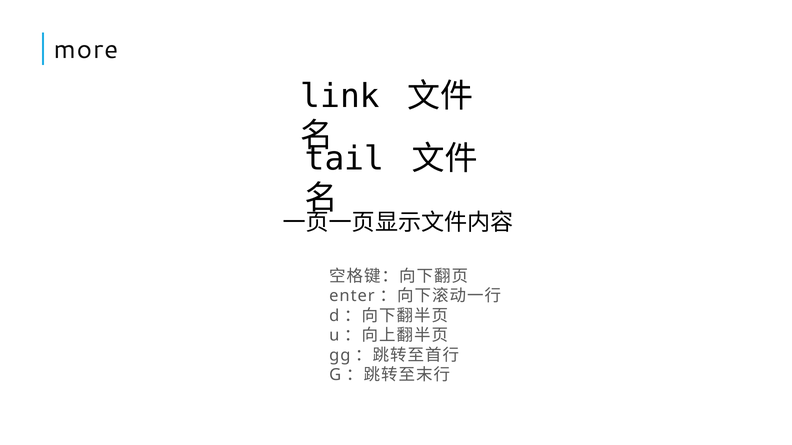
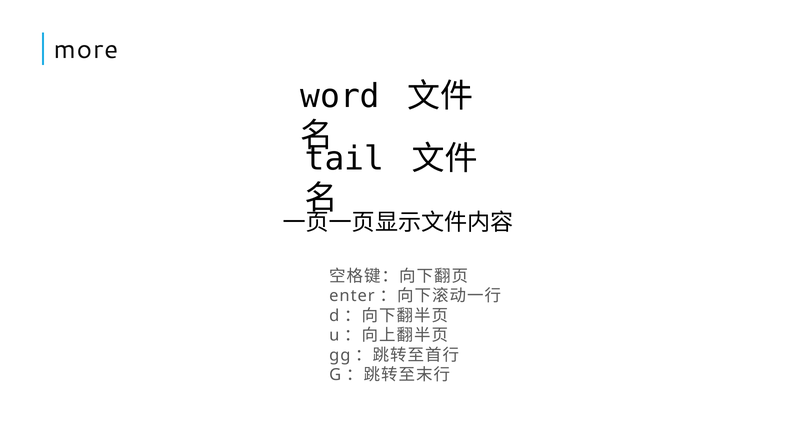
link: link -> word
